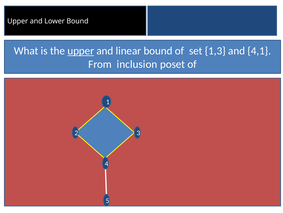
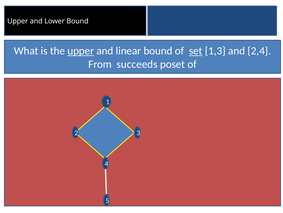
set underline: none -> present
4,1: 4,1 -> 2,4
inclusion: inclusion -> succeeds
